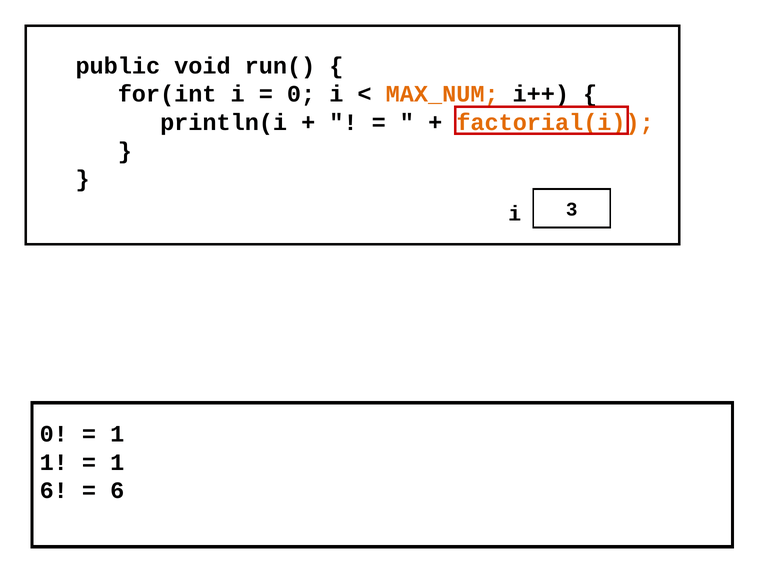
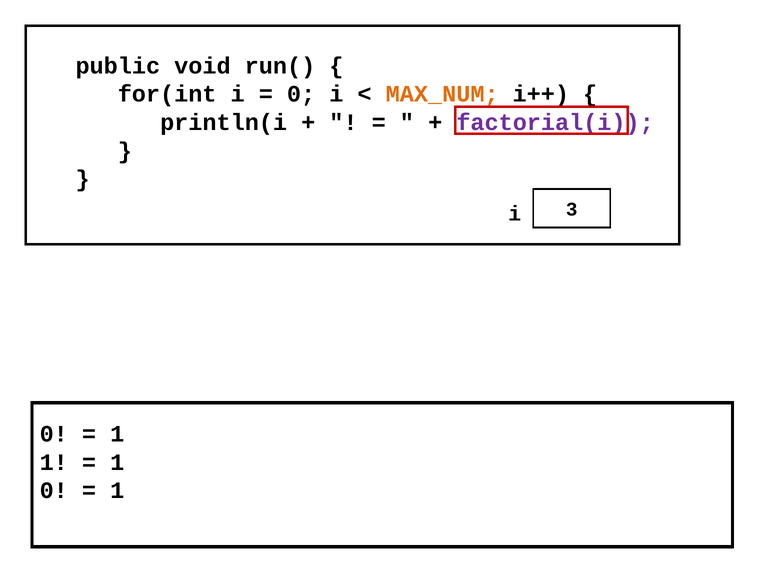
factorial(i colour: orange -> purple
6 at (54, 490): 6 -> 0
6 at (117, 490): 6 -> 1
